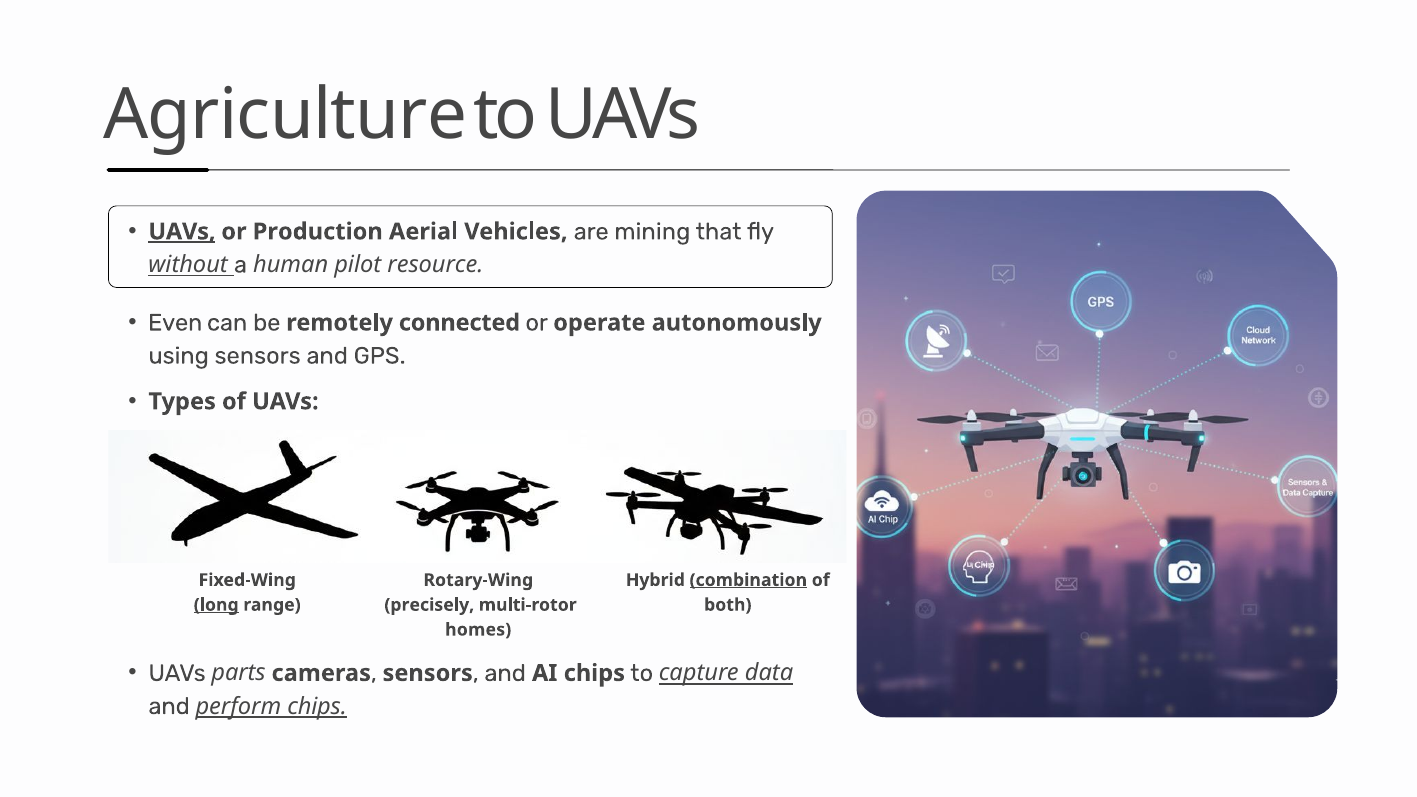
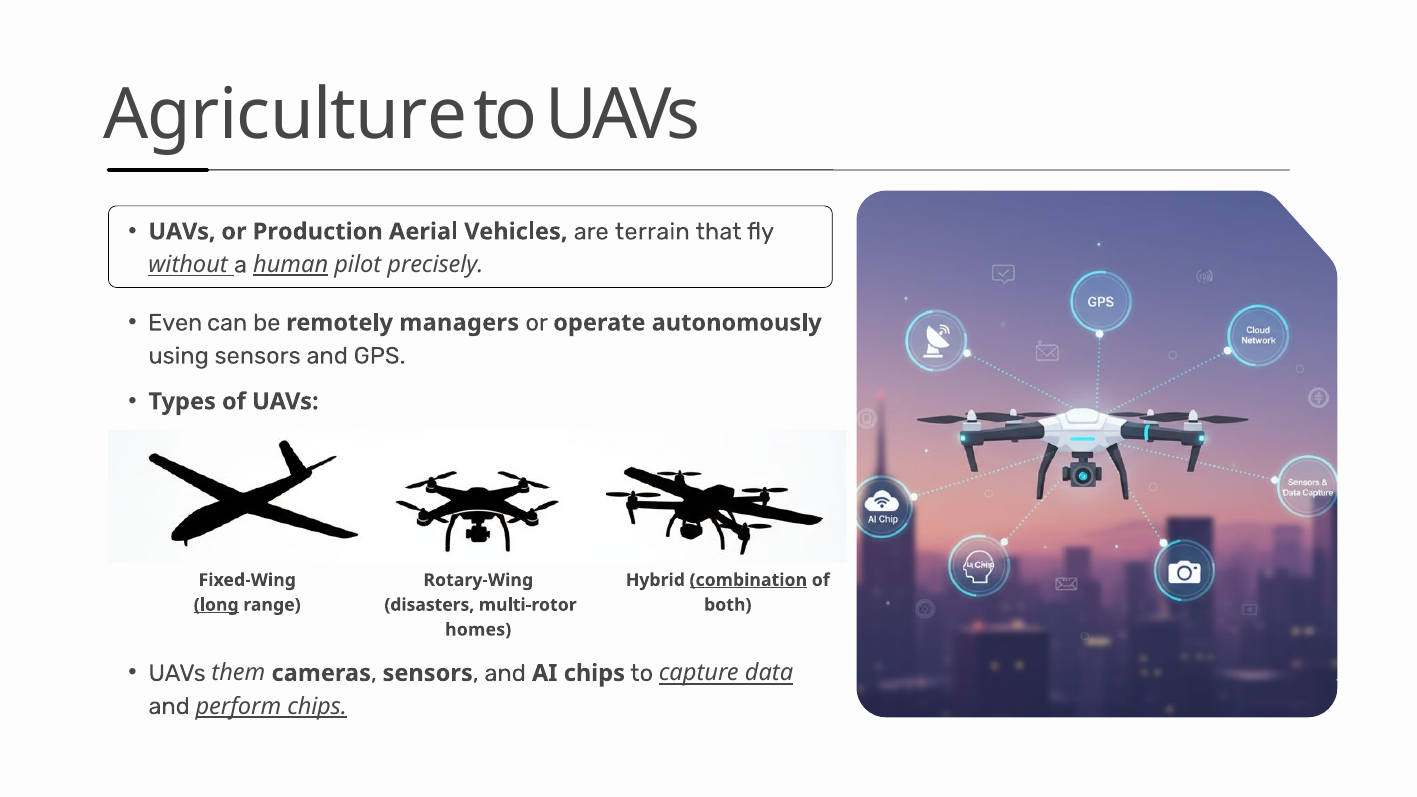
UAVs at (182, 232) underline: present -> none
mining: mining -> terrain
human underline: none -> present
resource: resource -> precisely
connected: connected -> managers
precisely: precisely -> disasters
parts: parts -> them
